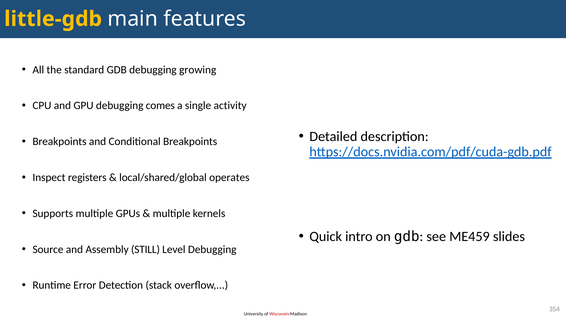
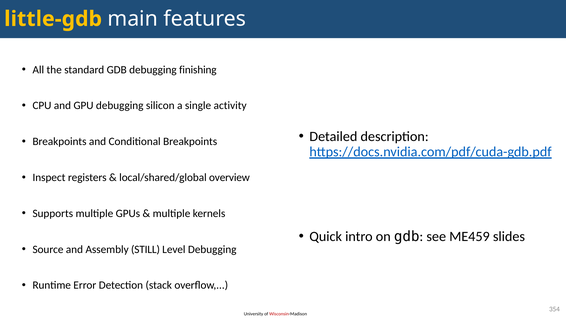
growing: growing -> finishing
comes: comes -> silicon
operates: operates -> overview
